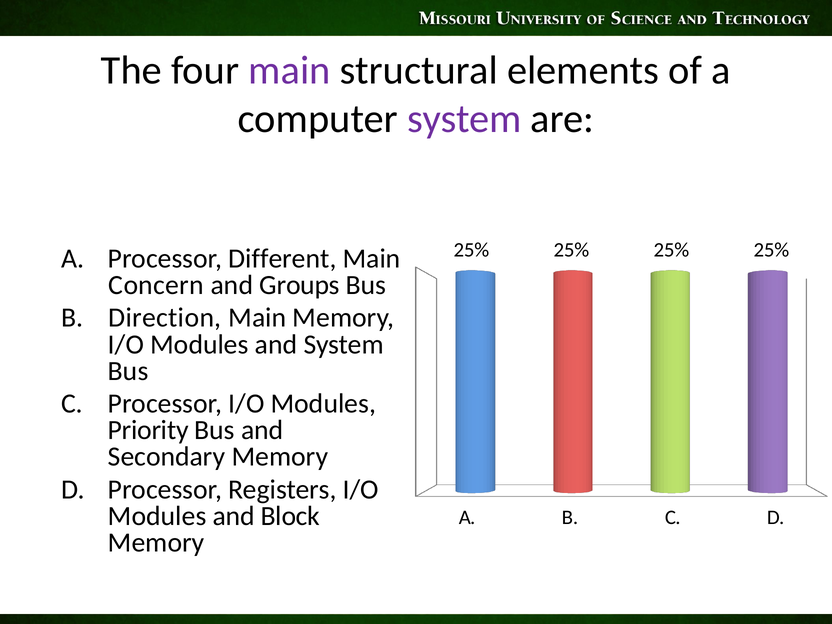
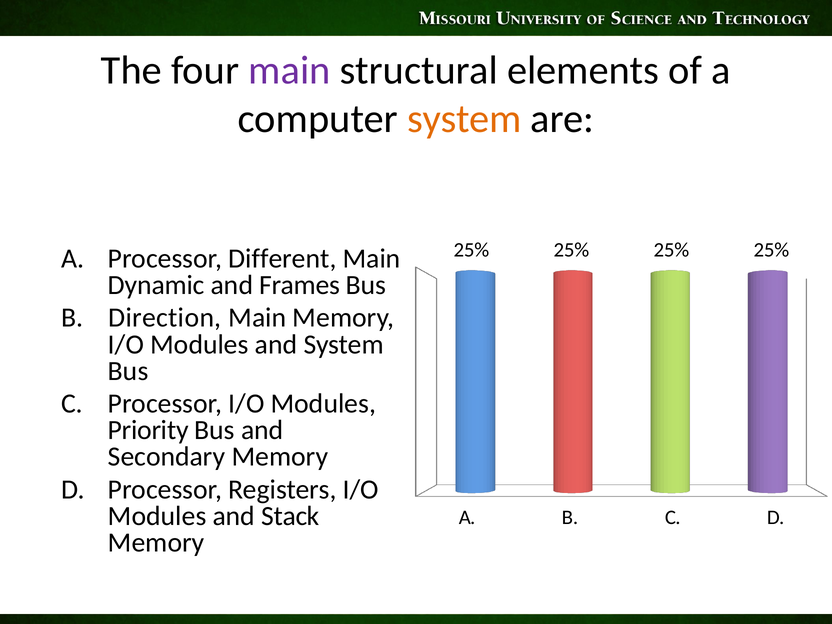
system at (464, 119) colour: purple -> orange
Concern: Concern -> Dynamic
Groups: Groups -> Frames
Block: Block -> Stack
